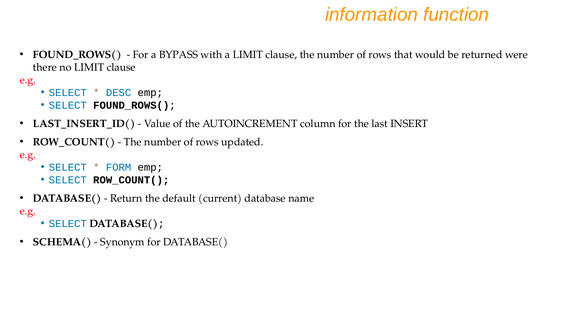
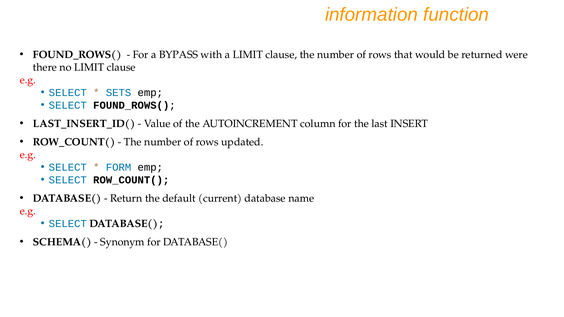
DESC: DESC -> SETS
